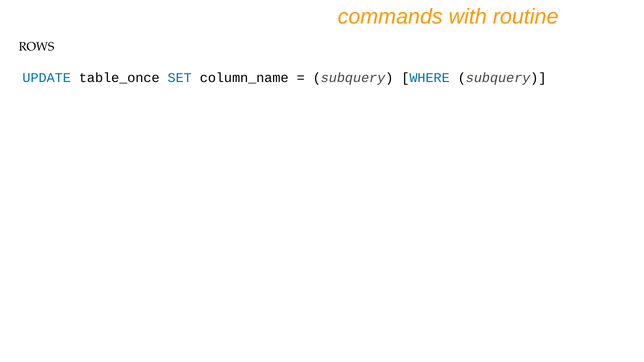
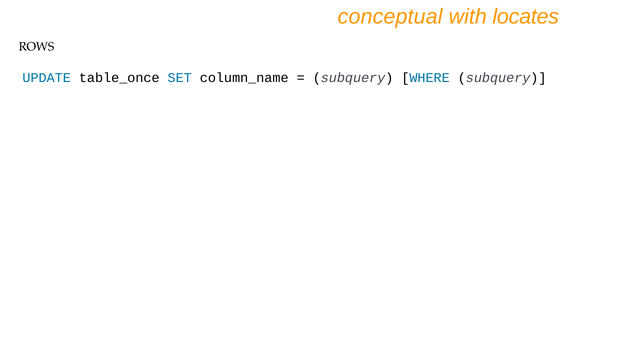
commands: commands -> conceptual
routine: routine -> locates
